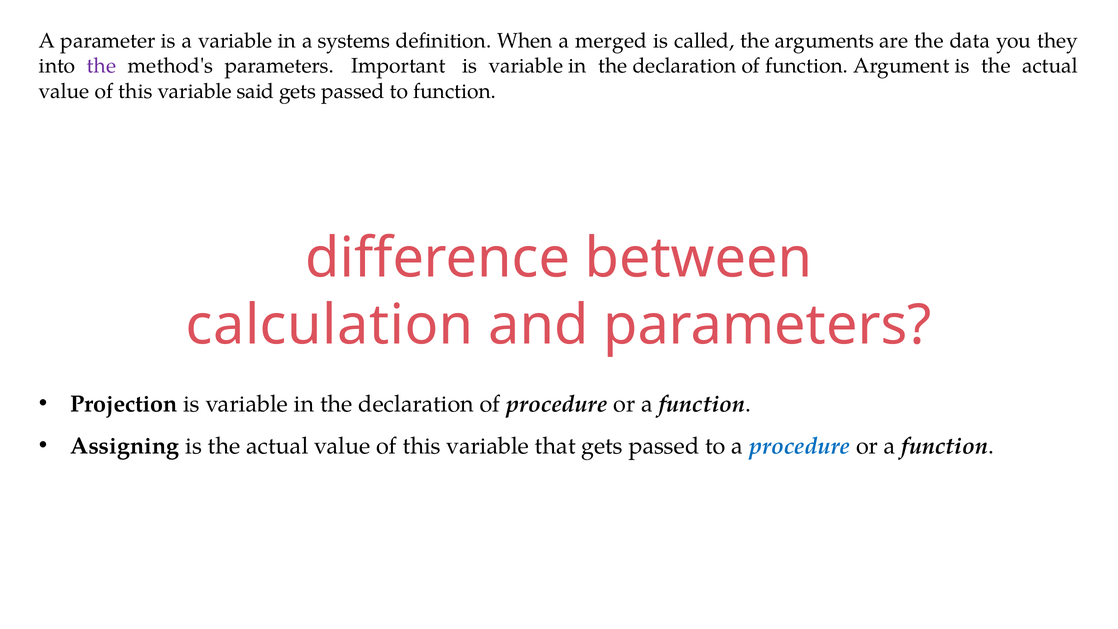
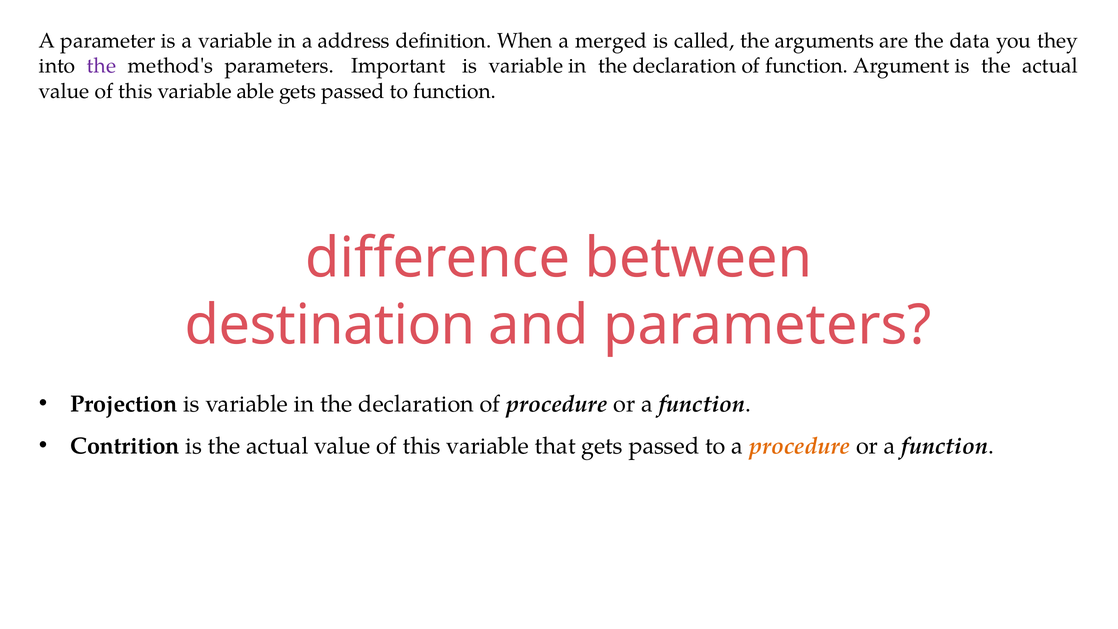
systems: systems -> address
said: said -> able
calculation: calculation -> destination
Assigning: Assigning -> Contrition
procedure at (800, 446) colour: blue -> orange
